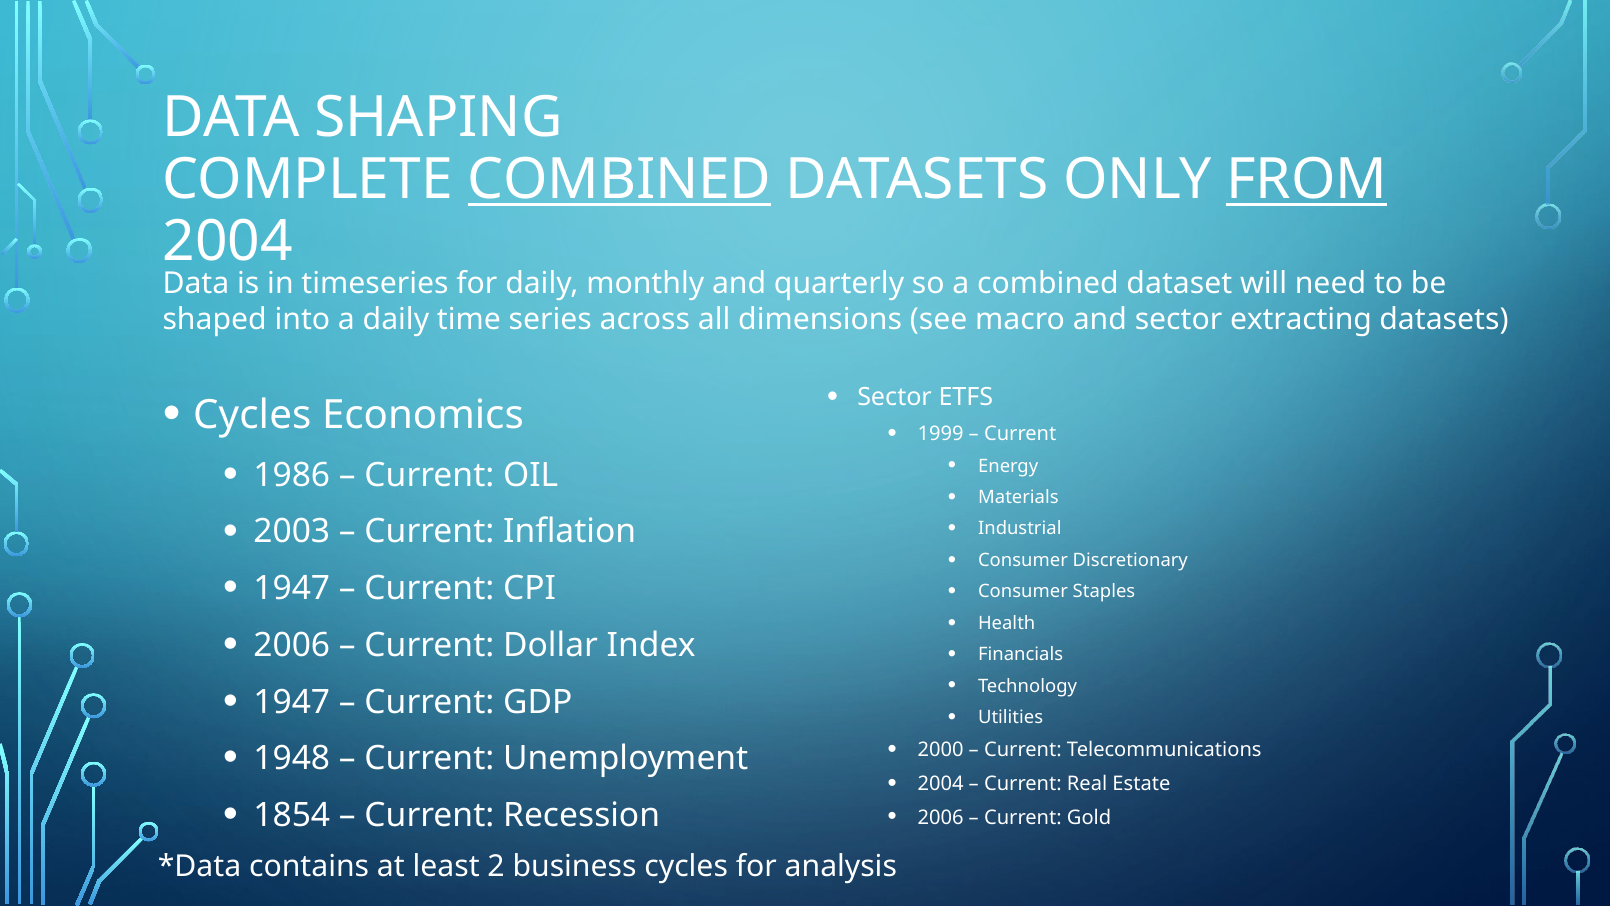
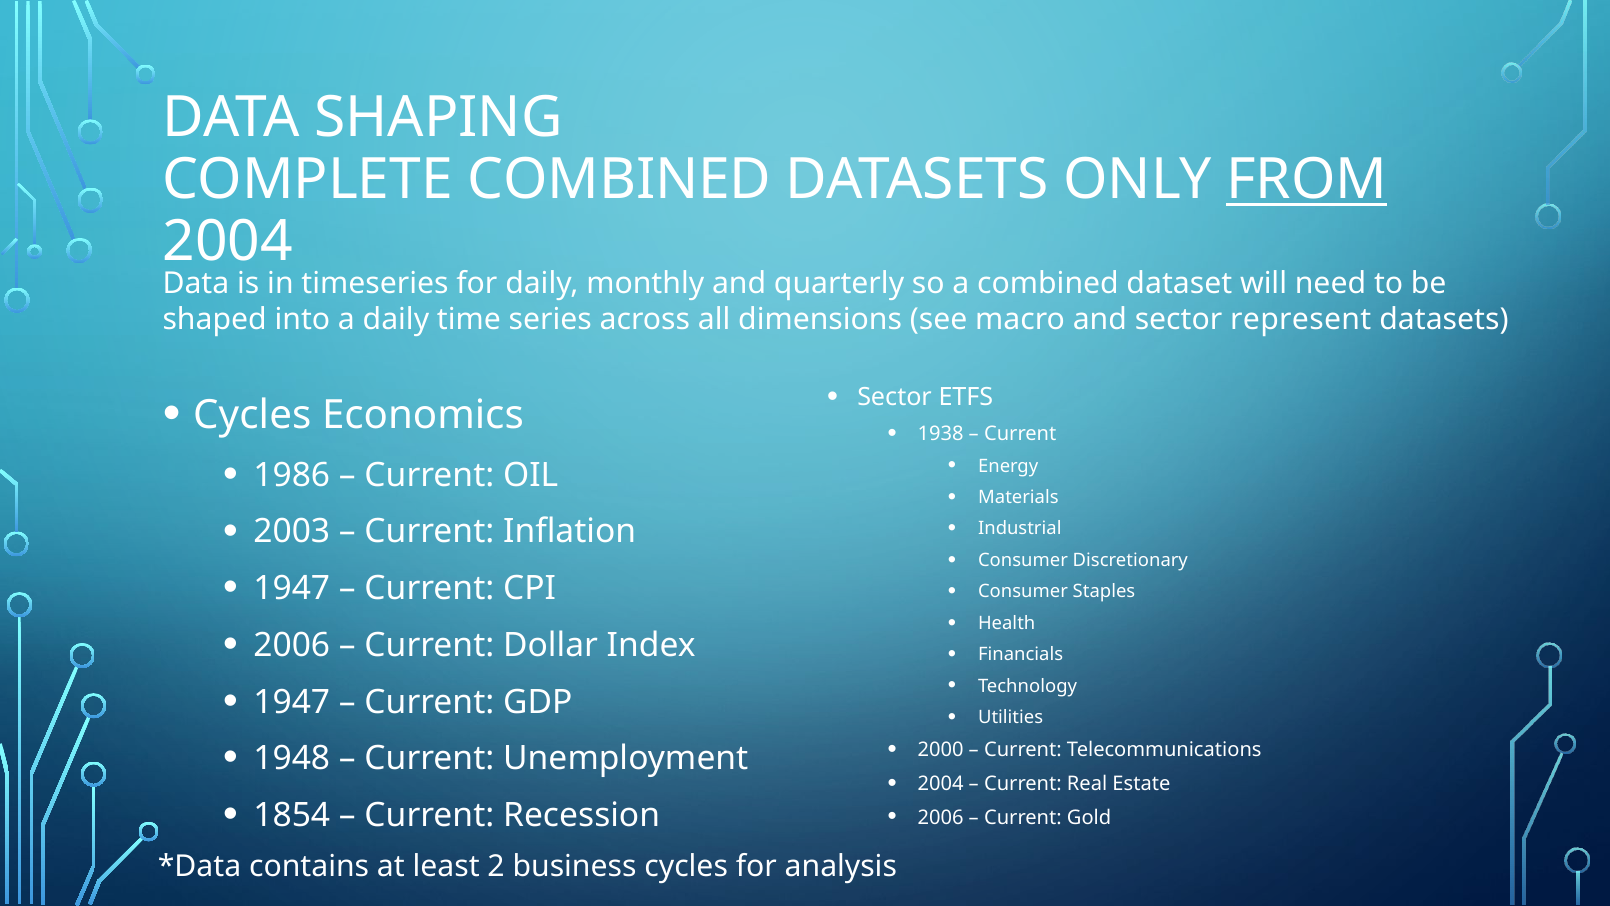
COMBINED at (620, 180) underline: present -> none
extracting: extracting -> represent
1999: 1999 -> 1938
